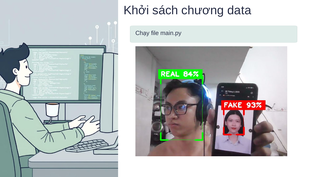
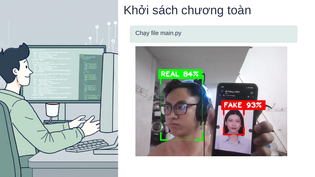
data: data -> toàn
